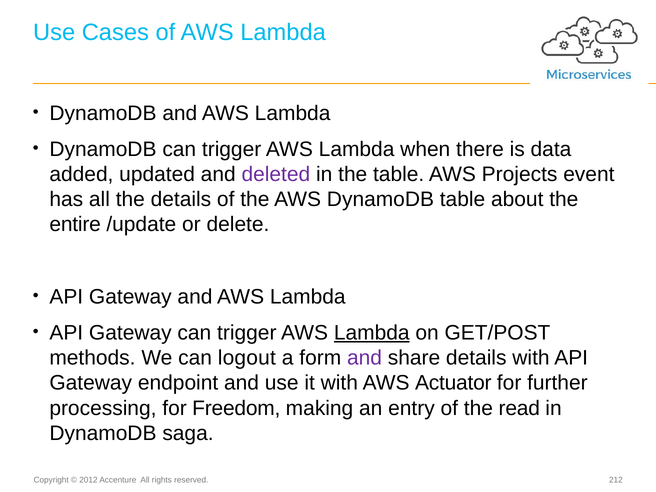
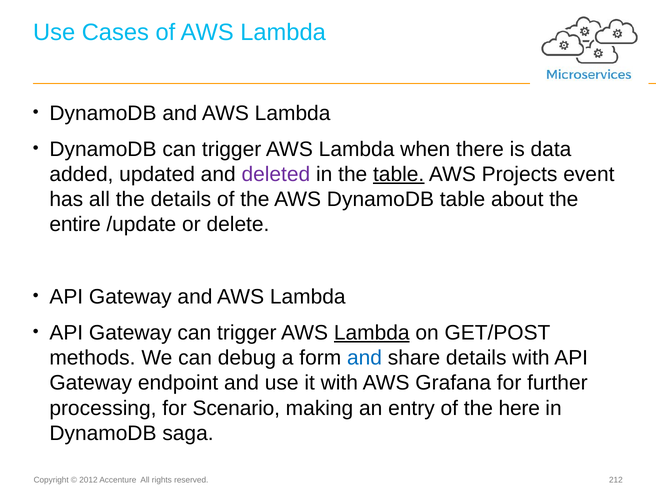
table at (399, 174) underline: none -> present
logout: logout -> debug
and at (364, 358) colour: purple -> blue
Actuator: Actuator -> Grafana
Freedom: Freedom -> Scenario
read: read -> here
